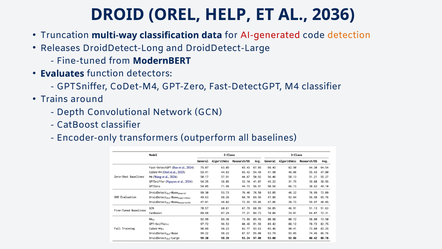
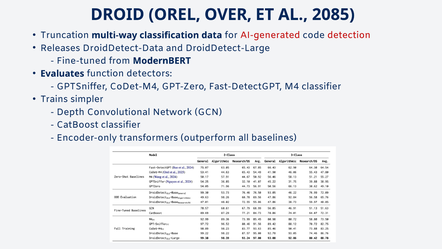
HELP: HELP -> OVER
2036: 2036 -> 2085
detection colour: orange -> red
DroidDetect-Long: DroidDetect-Long -> DroidDetect-Data
around: around -> simpler
